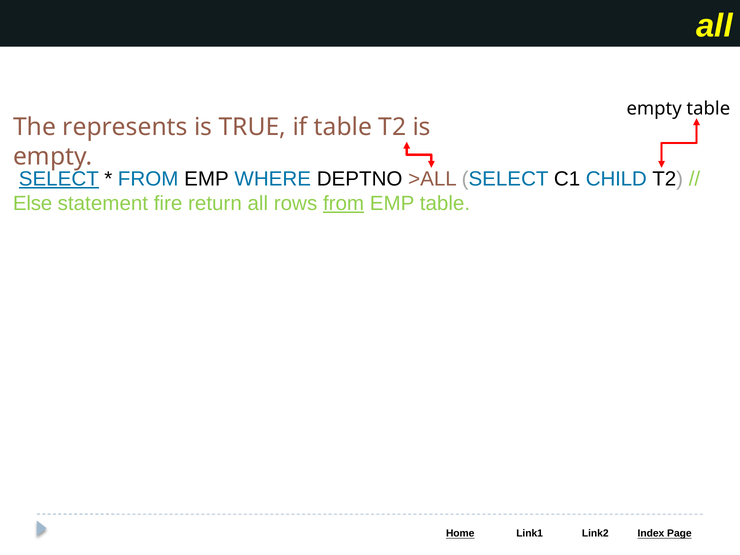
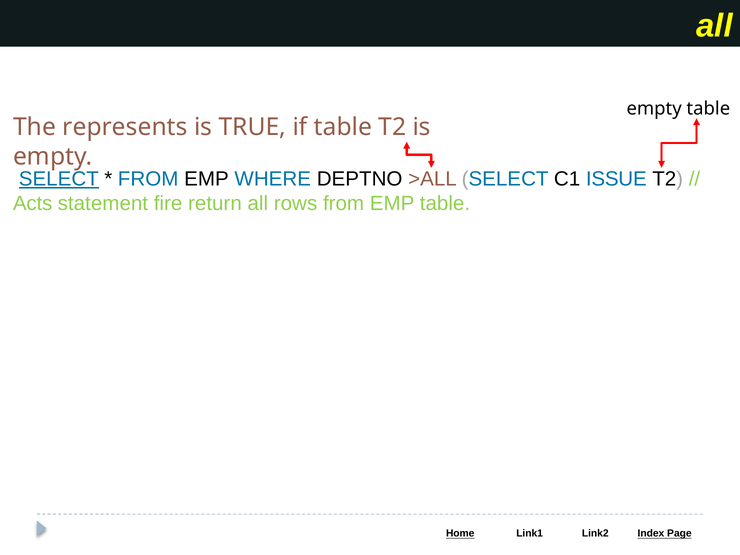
CHILD: CHILD -> ISSUE
Else: Else -> Acts
from at (344, 204) underline: present -> none
